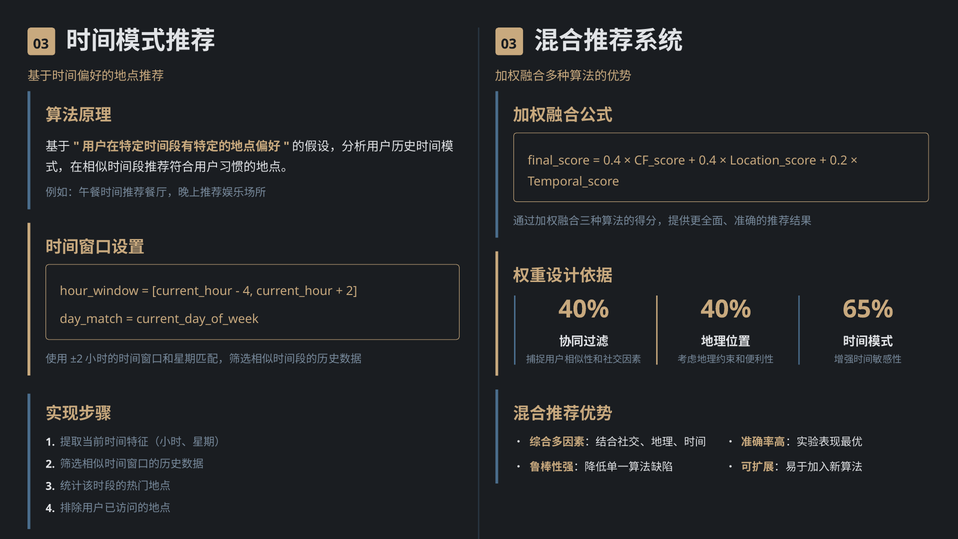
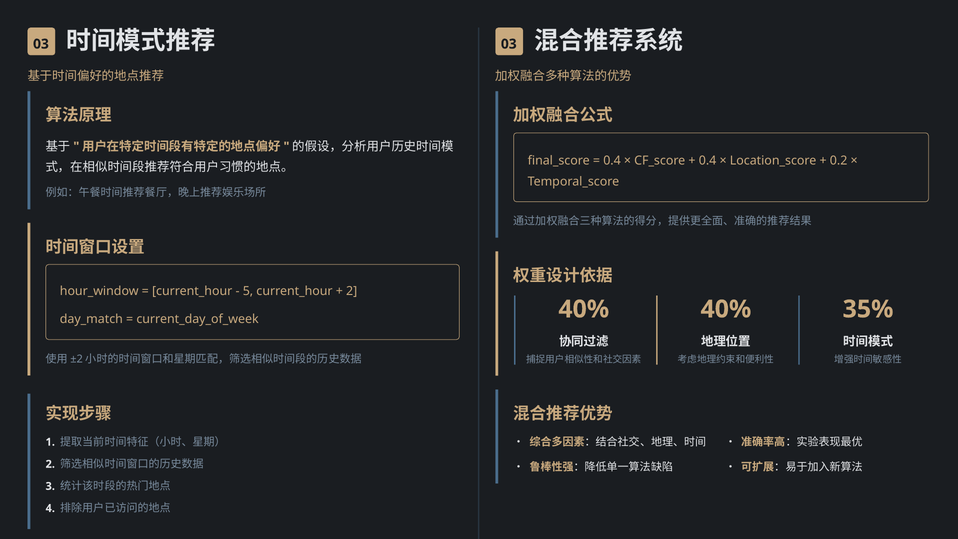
4 at (248, 291): 4 -> 5
65%: 65% -> 35%
